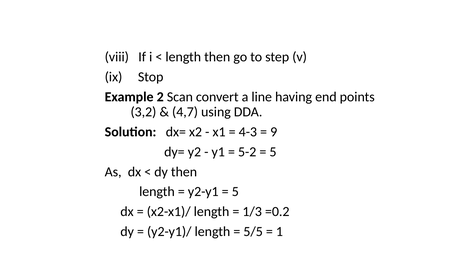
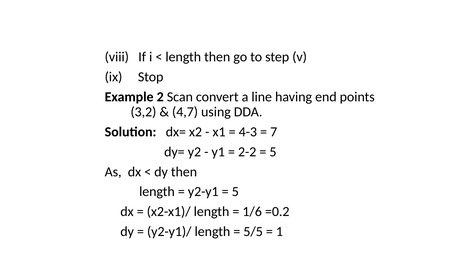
9: 9 -> 7
5-2: 5-2 -> 2-2
1/3: 1/3 -> 1/6
